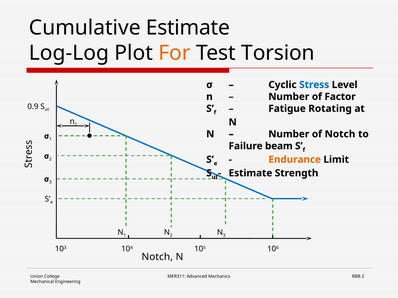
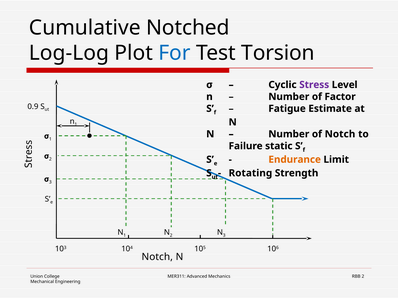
Cumulative Estimate: Estimate -> Notched
For colour: orange -> blue
Stress colour: blue -> purple
Rotating: Rotating -> Estimate
beam: beam -> static
Estimate at (250, 173): Estimate -> Rotating
